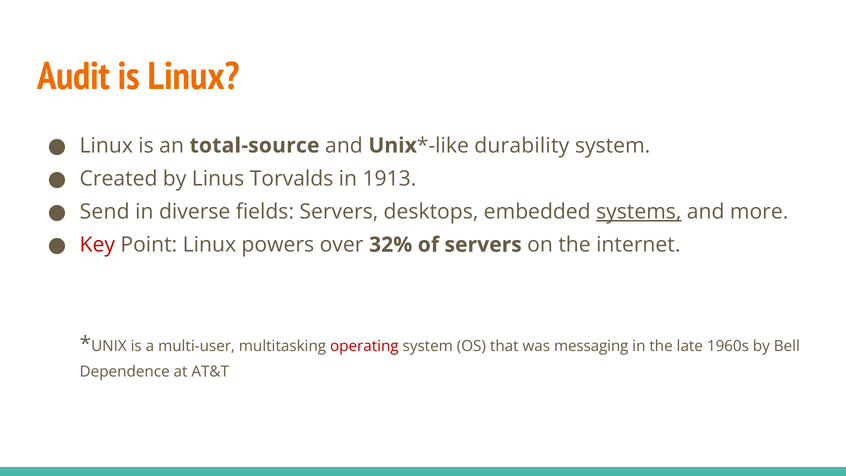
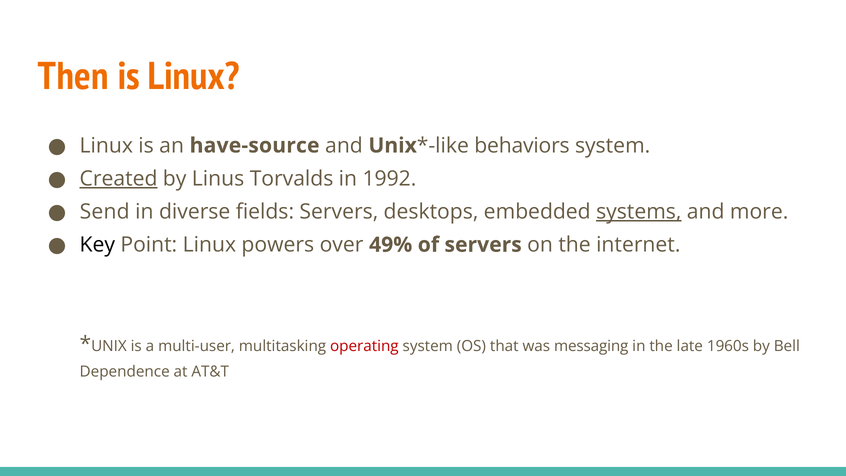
Audit: Audit -> Then
total-source: total-source -> have-source
durability: durability -> behaviors
Created underline: none -> present
1913: 1913 -> 1992
Key colour: red -> black
32%: 32% -> 49%
